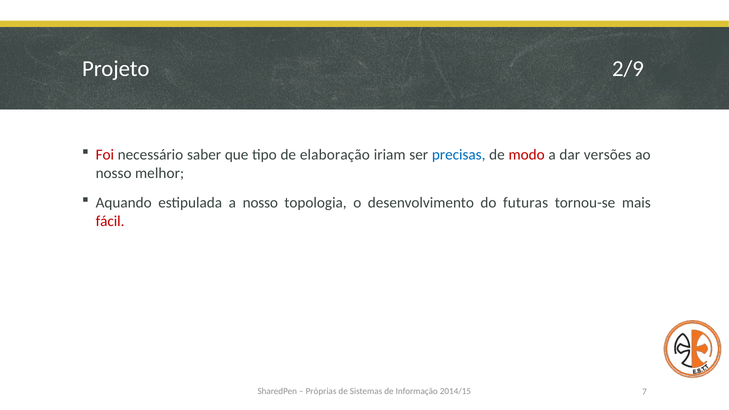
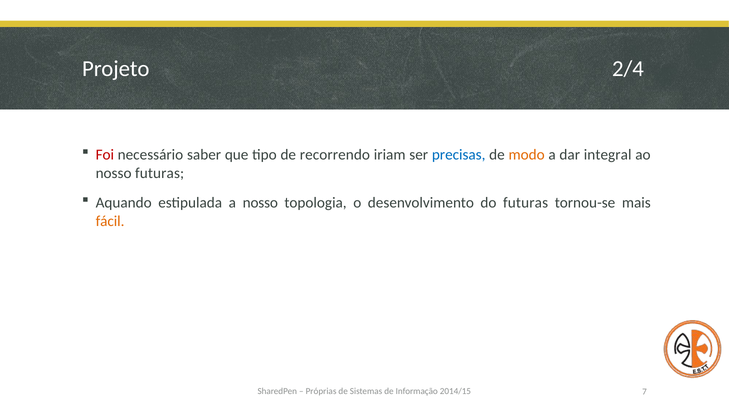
2/9: 2/9 -> 2/4
elaboração: elaboração -> recorrendo
modo colour: red -> orange
versões: versões -> integral
nosso melhor: melhor -> futuras
fácil colour: red -> orange
